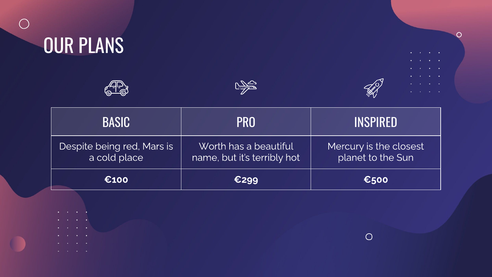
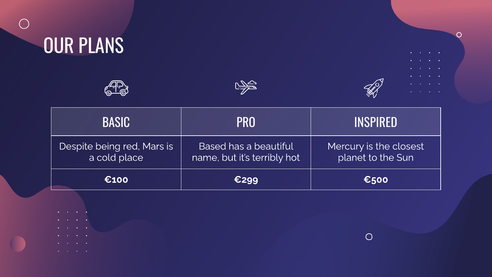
Worth: Worth -> Based
